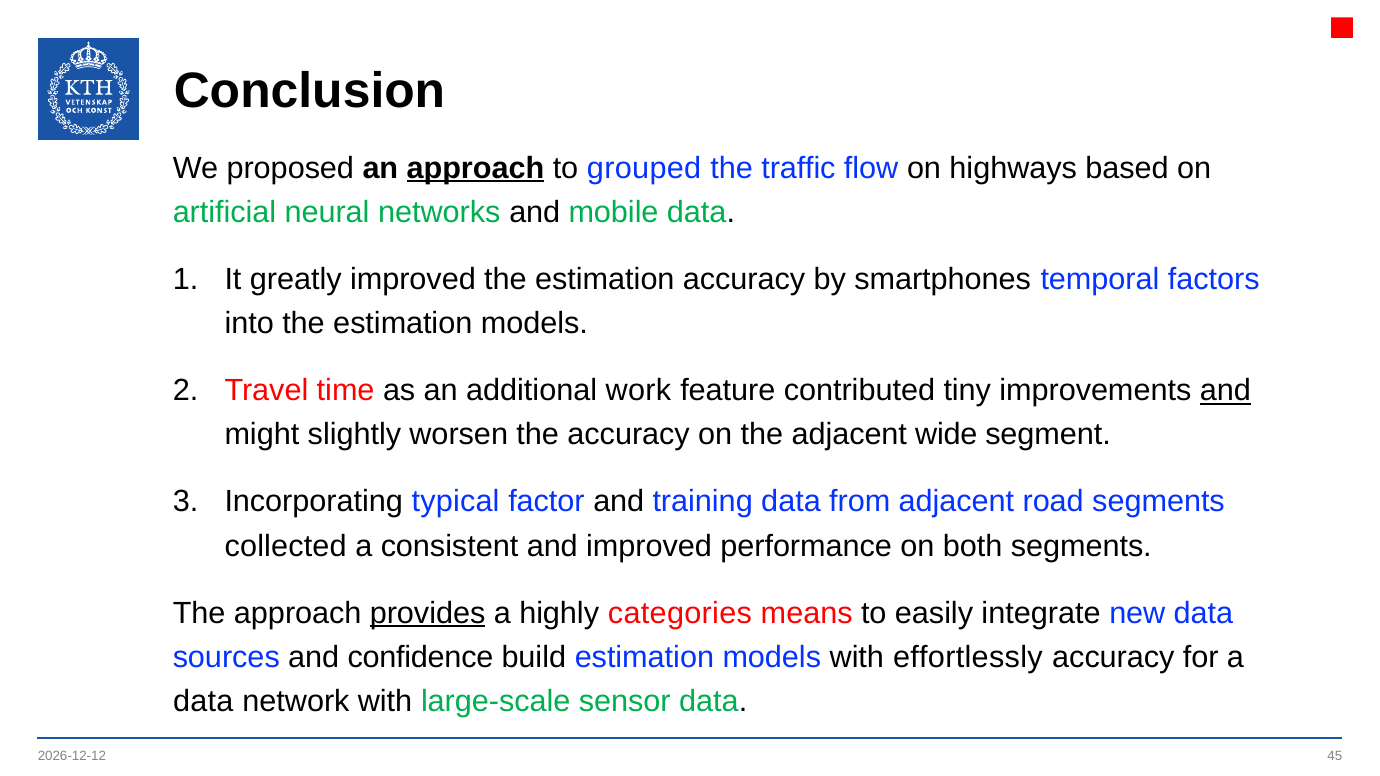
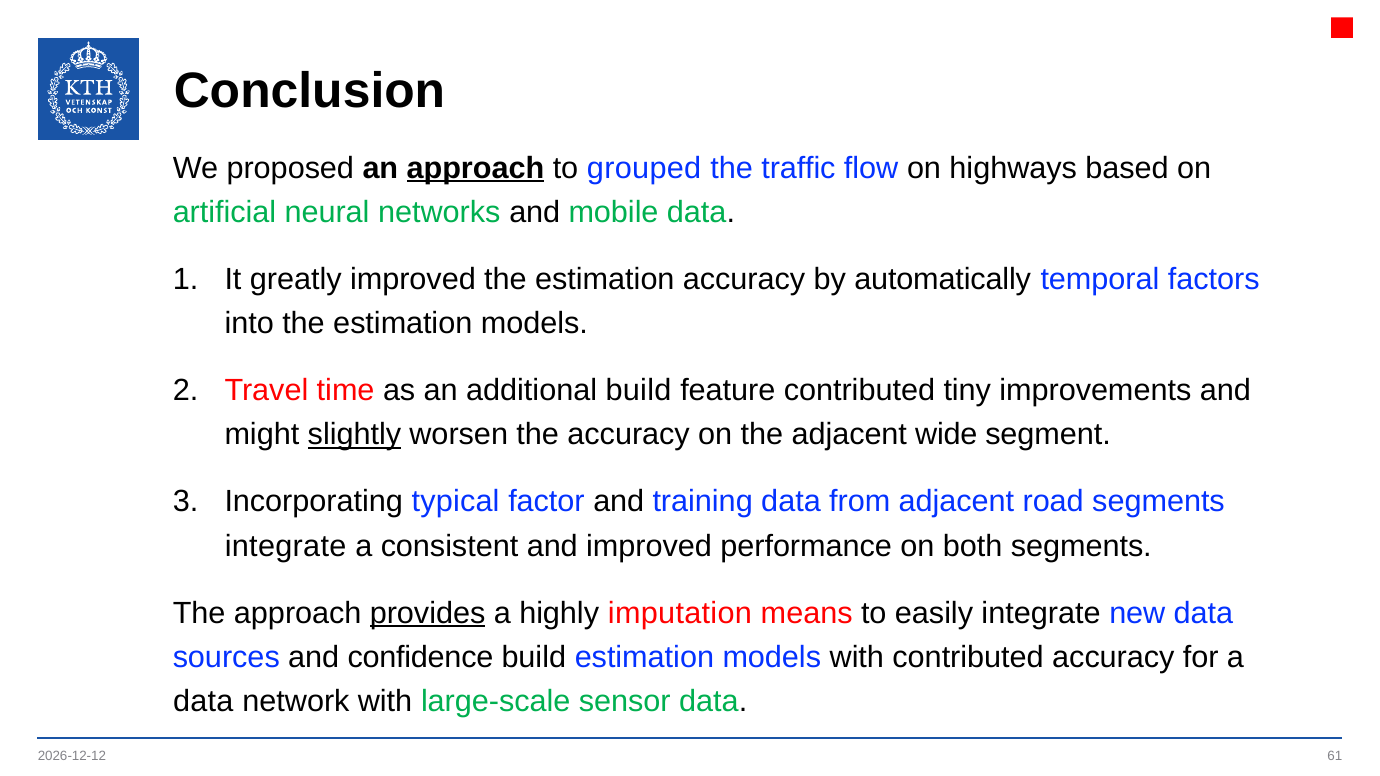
smartphones: smartphones -> automatically
additional work: work -> build
and at (1225, 391) underline: present -> none
slightly underline: none -> present
collected at (286, 546): collected -> integrate
categories: categories -> imputation
with effortlessly: effortlessly -> contributed
45: 45 -> 61
